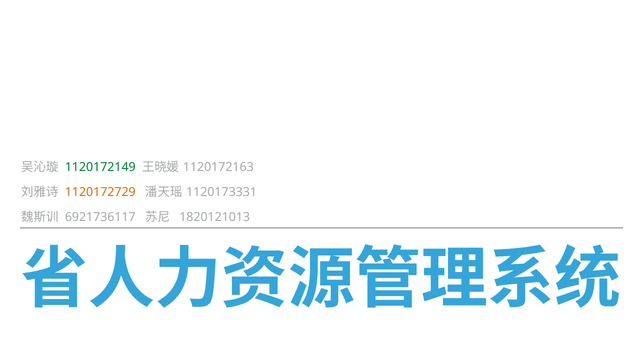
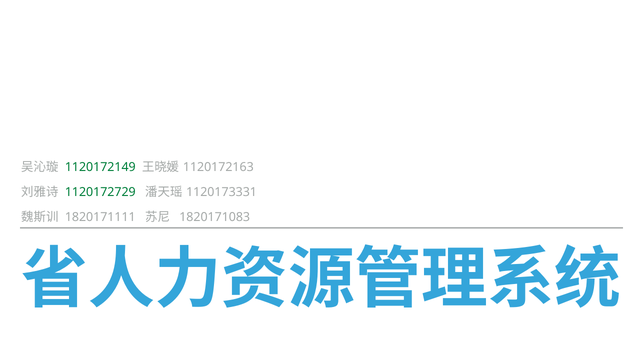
1120172729 colour: orange -> green
6921736117: 6921736117 -> 1820171111
1820121013: 1820121013 -> 1820171083
